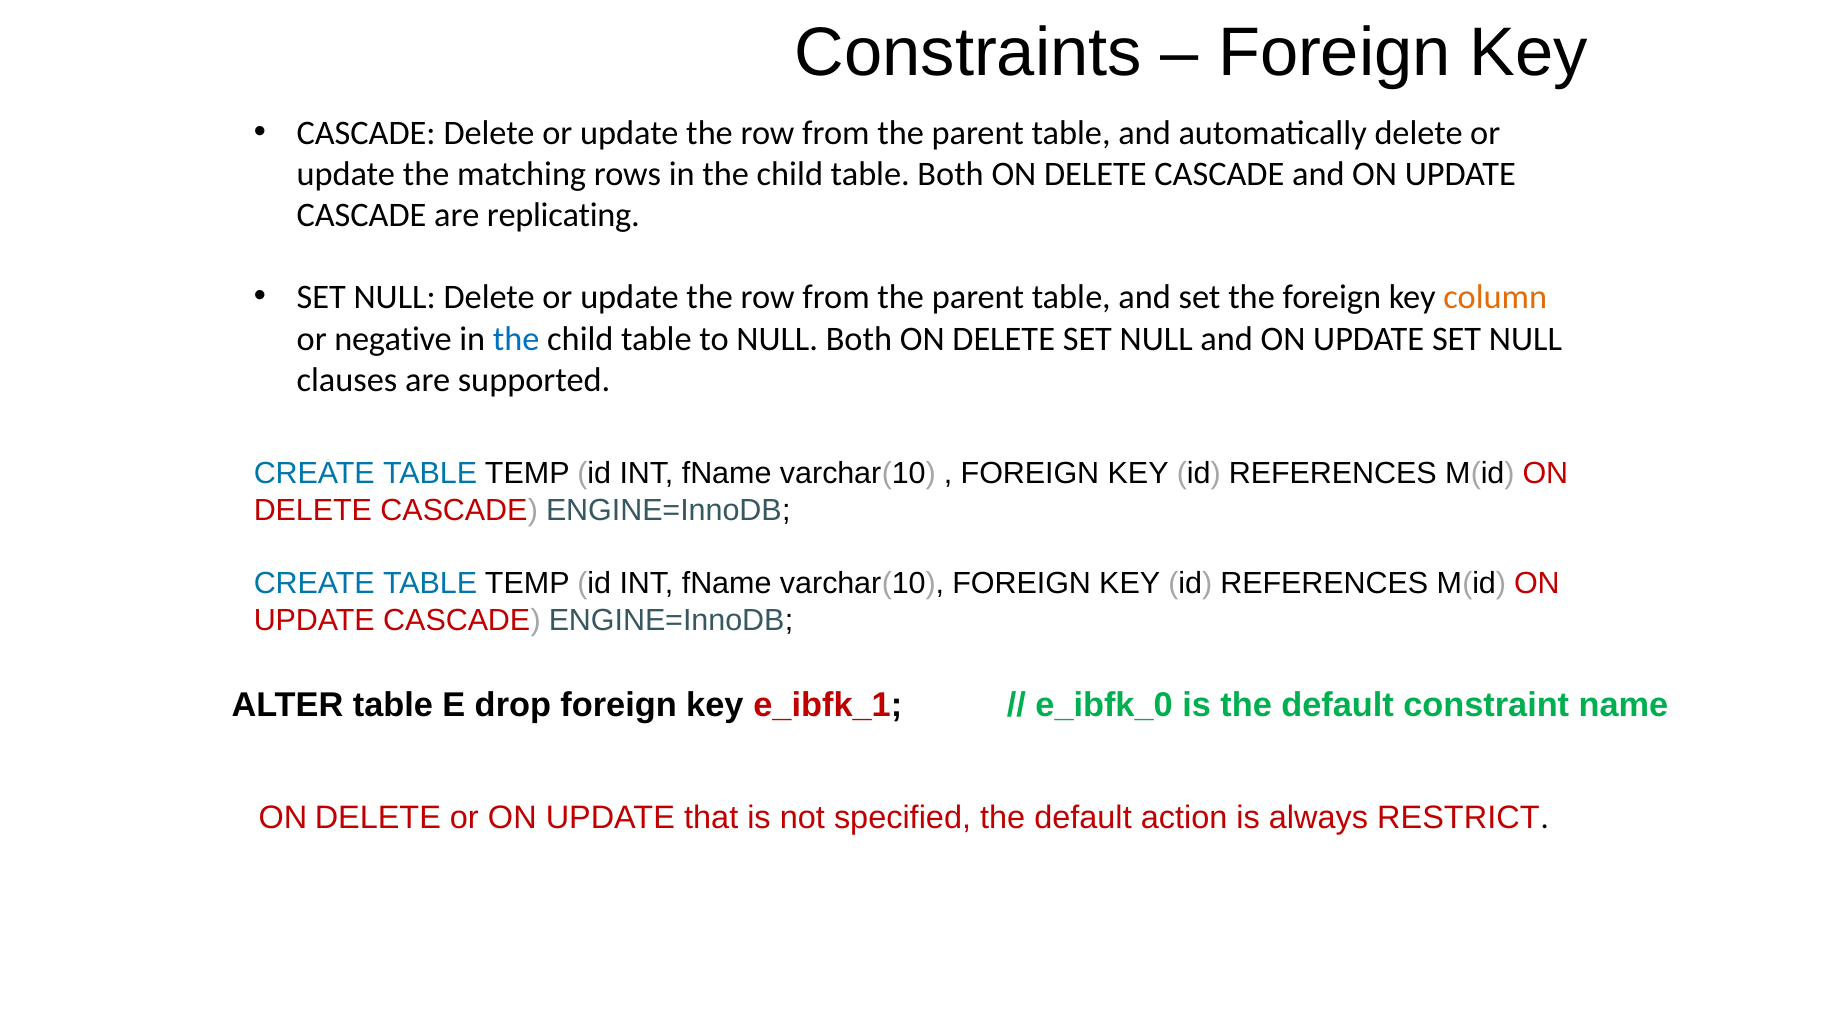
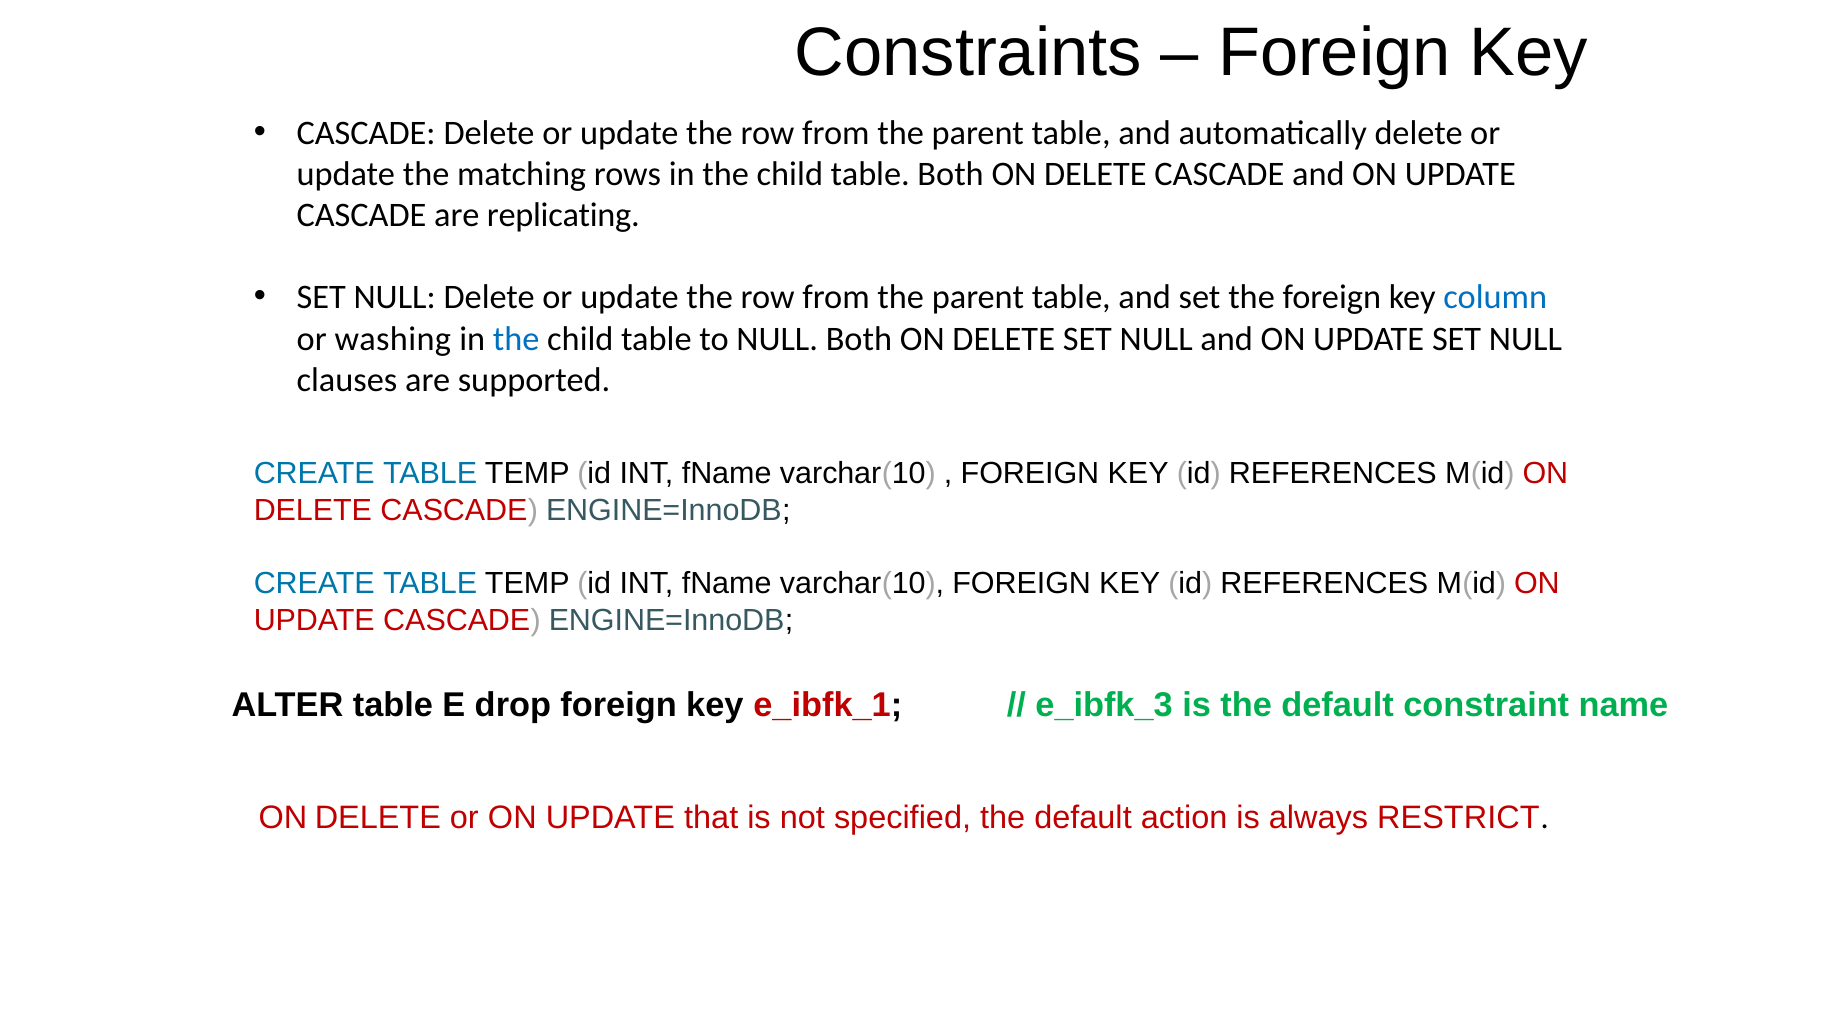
column colour: orange -> blue
negative: negative -> washing
e_ibfk_0: e_ibfk_0 -> e_ibfk_3
